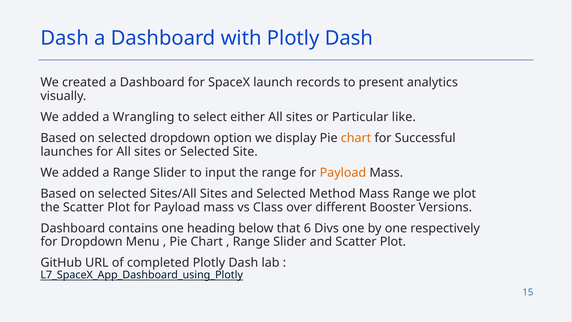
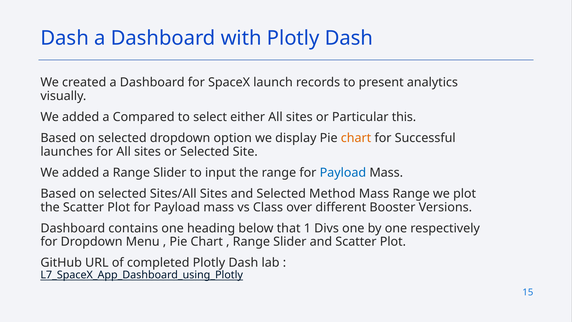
Wrangling: Wrangling -> Compared
like: like -> this
Payload at (343, 173) colour: orange -> blue
6: 6 -> 1
